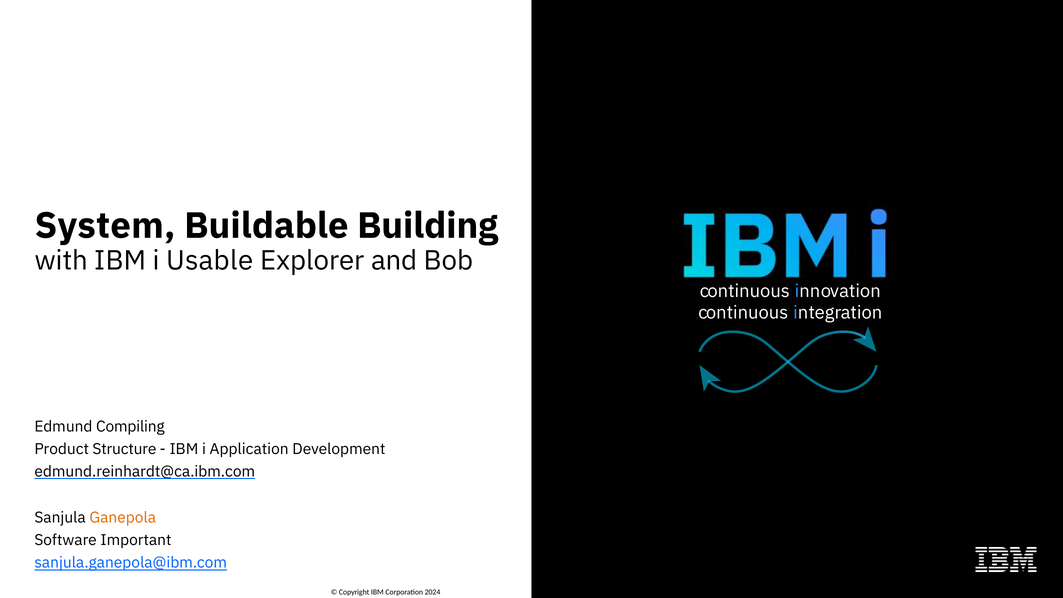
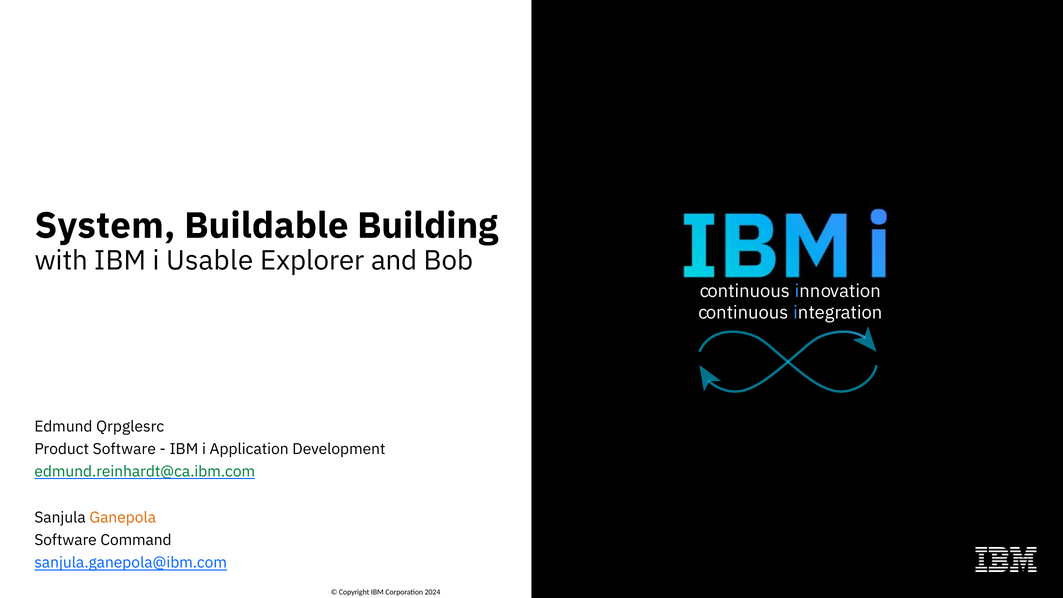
Compiling: Compiling -> Qrpglesrc
Product Structure: Structure -> Software
edmund.reinhardt@ca.ibm.com colour: black -> green
Important: Important -> Command
